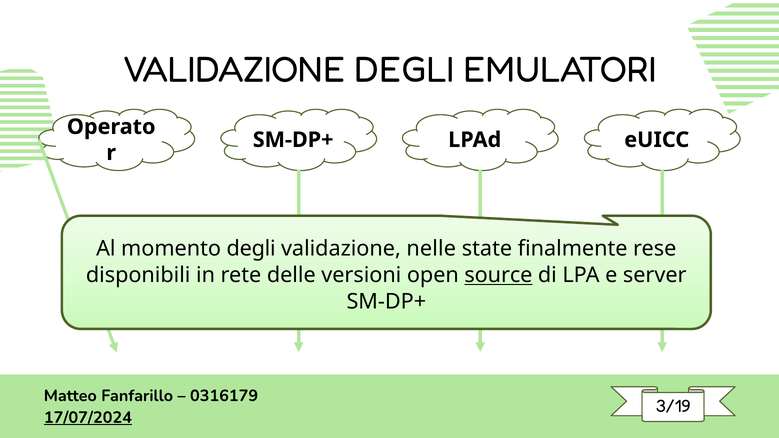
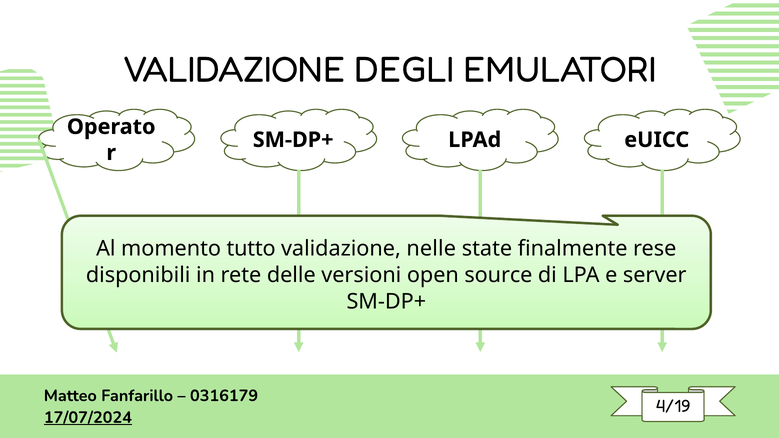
momento degli: degli -> tutto
source underline: present -> none
3/19: 3/19 -> 4/19
